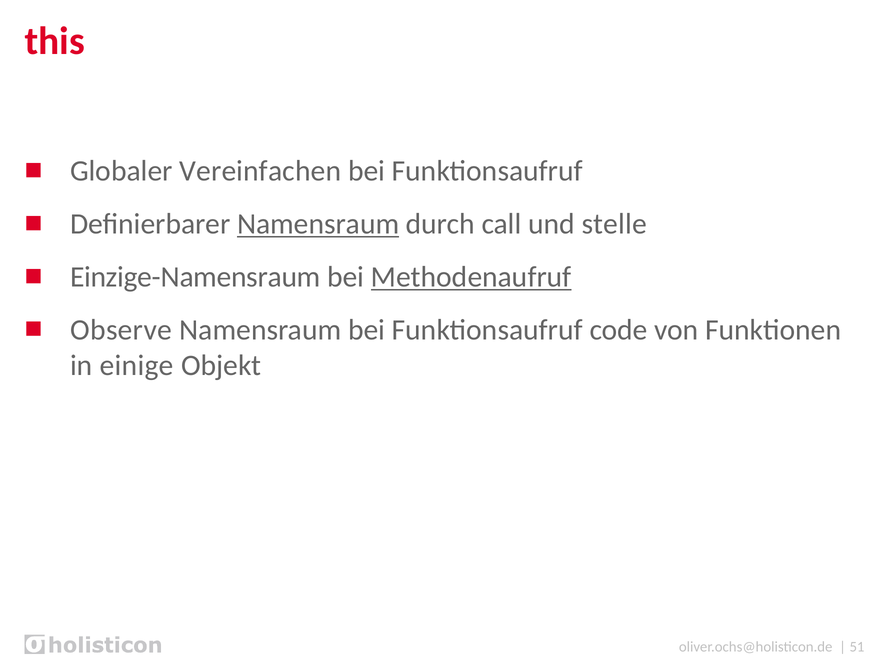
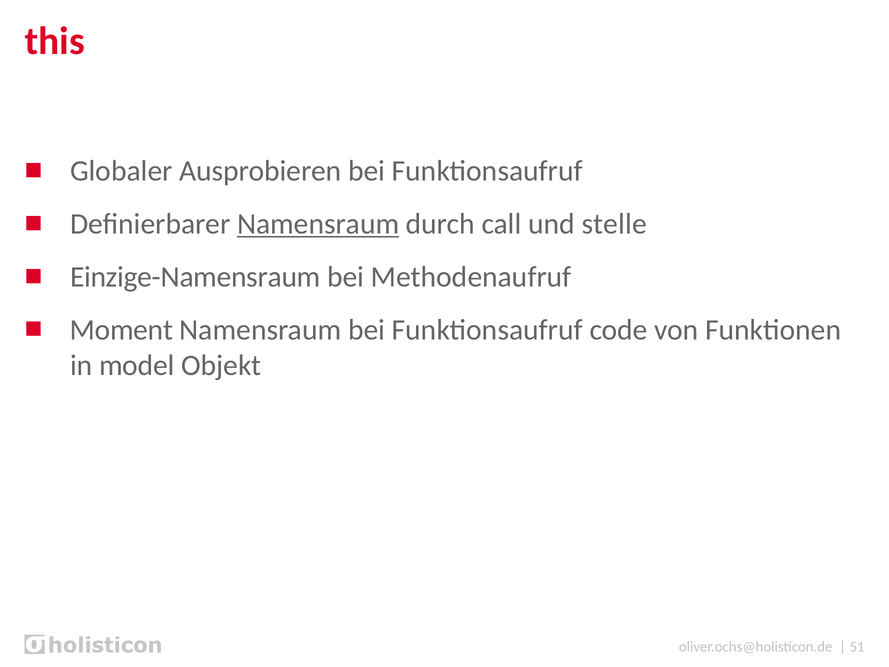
Vereinfachen: Vereinfachen -> Ausprobieren
Methodenaufruf underline: present -> none
Observe: Observe -> Moment
einige: einige -> model
